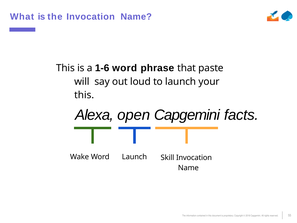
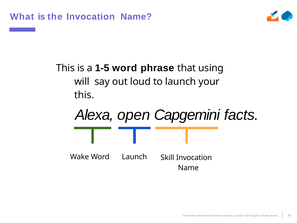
1-6: 1-6 -> 1-5
paste: paste -> using
